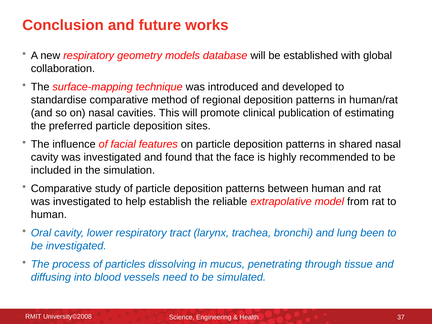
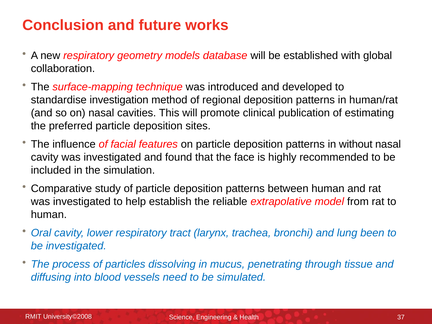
standardise comparative: comparative -> investigation
shared: shared -> without
